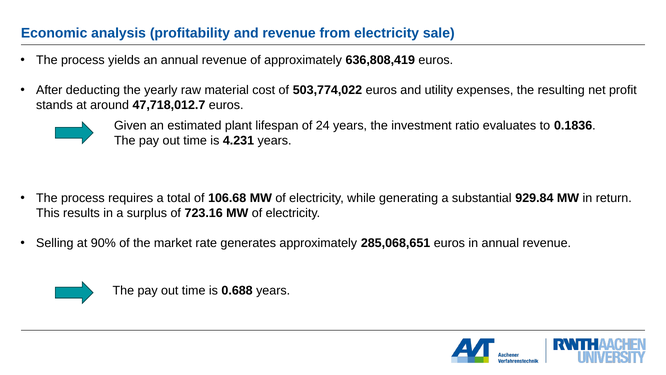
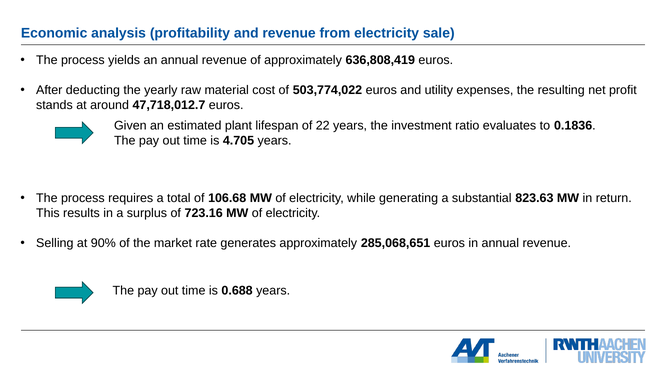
24: 24 -> 22
4.231: 4.231 -> 4.705
929.84: 929.84 -> 823.63
